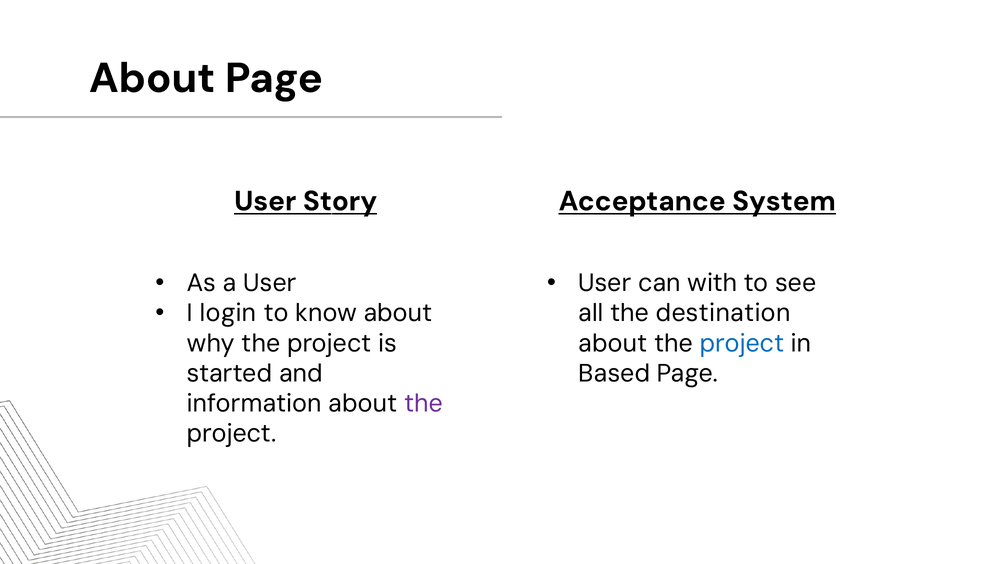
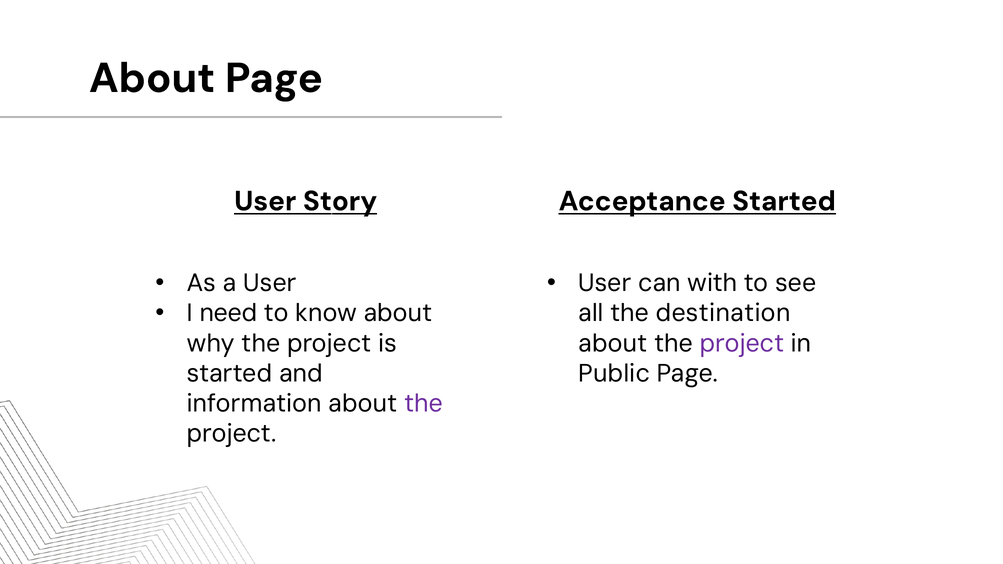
Acceptance System: System -> Started
login: login -> need
project at (742, 343) colour: blue -> purple
Based: Based -> Public
